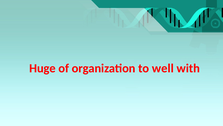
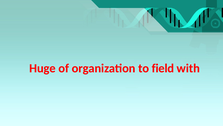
well: well -> field
